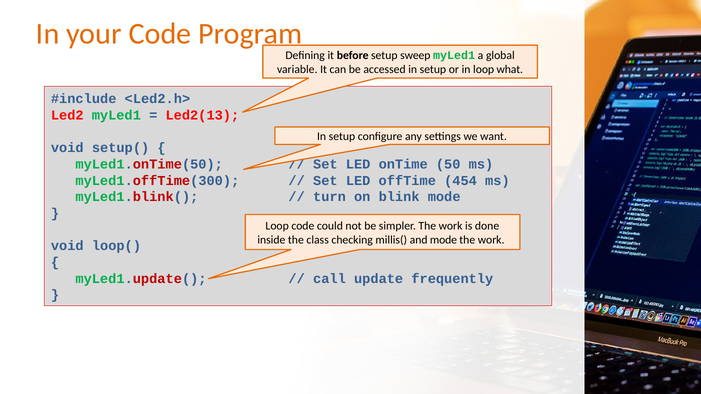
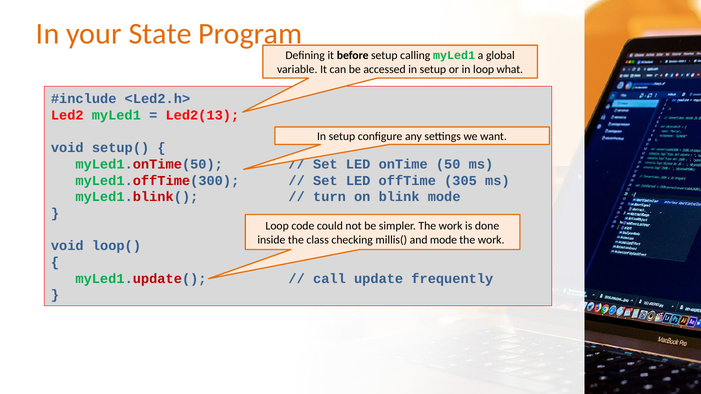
your Code: Code -> State
sweep: sweep -> calling
454: 454 -> 305
